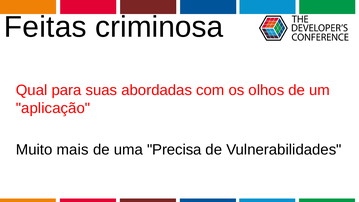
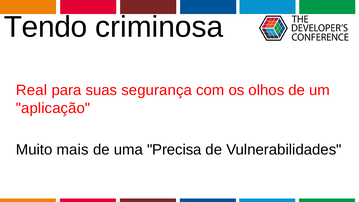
Feitas: Feitas -> Tendo
Qual: Qual -> Real
abordadas: abordadas -> segurança
